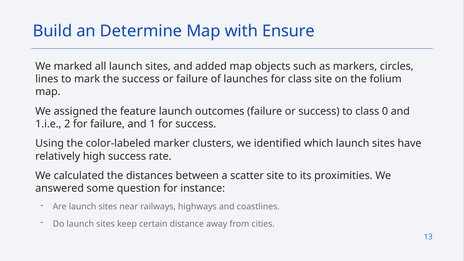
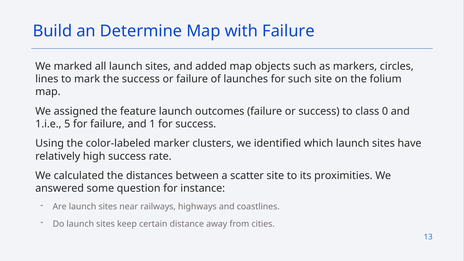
with Ensure: Ensure -> Failure
for class: class -> such
2: 2 -> 5
